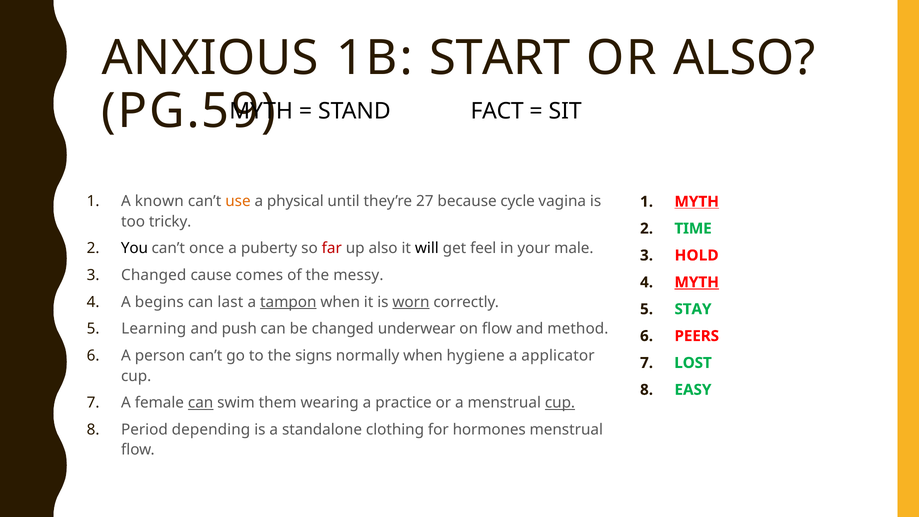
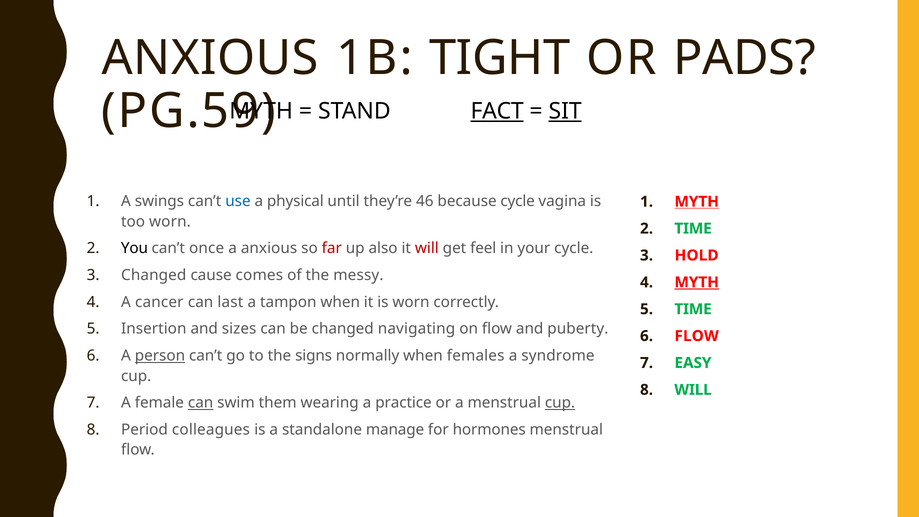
START: START -> TIGHT
OR ALSO: ALSO -> PADS
FACT underline: none -> present
SIT underline: none -> present
known: known -> swings
use colour: orange -> blue
27: 27 -> 46
too tricky: tricky -> worn
a puberty: puberty -> anxious
will at (427, 248) colour: black -> red
your male: male -> cycle
begins: begins -> cancer
tampon underline: present -> none
worn at (411, 302) underline: present -> none
STAY at (693, 309): STAY -> TIME
Learning: Learning -> Insertion
push: push -> sizes
underwear: underwear -> navigating
method: method -> puberty
PEERS at (697, 336): PEERS -> FLOW
person underline: none -> present
hygiene: hygiene -> females
applicator: applicator -> syndrome
LOST: LOST -> EASY
EASY at (693, 390): EASY -> WILL
depending: depending -> colleagues
clothing: clothing -> manage
